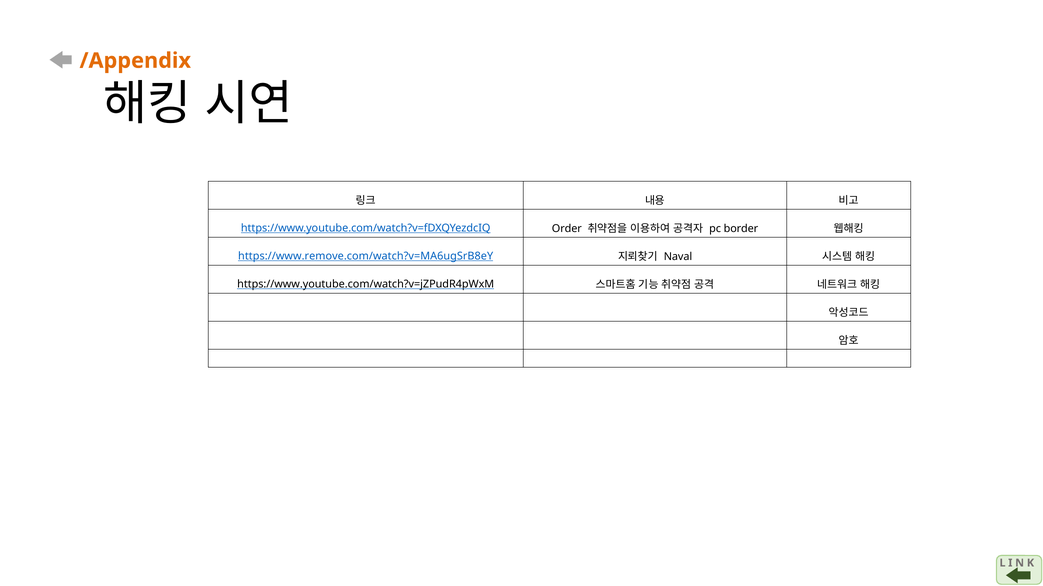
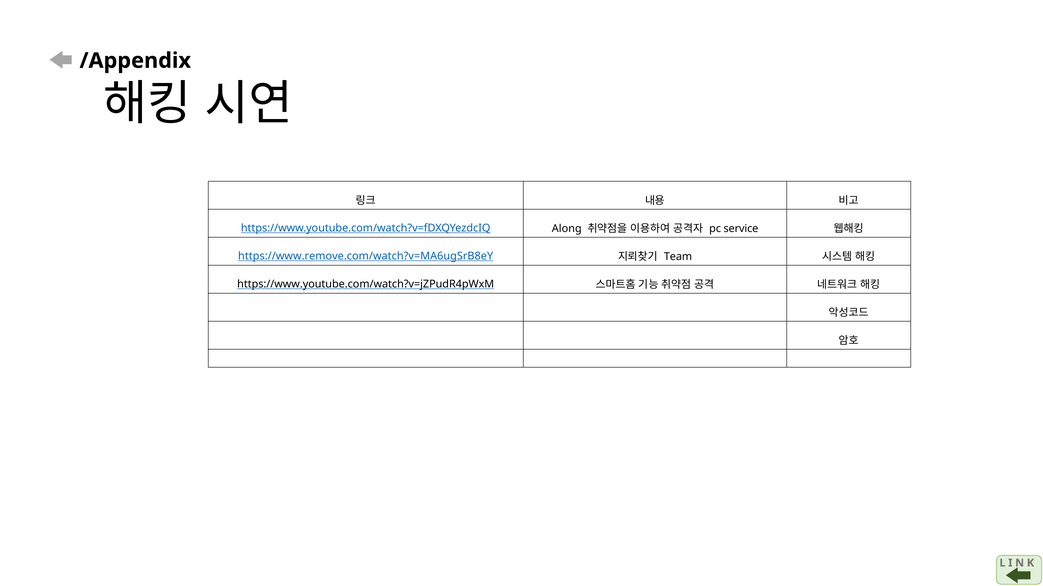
/Appendix colour: orange -> black
Order: Order -> Along
border: border -> service
Naval: Naval -> Team
